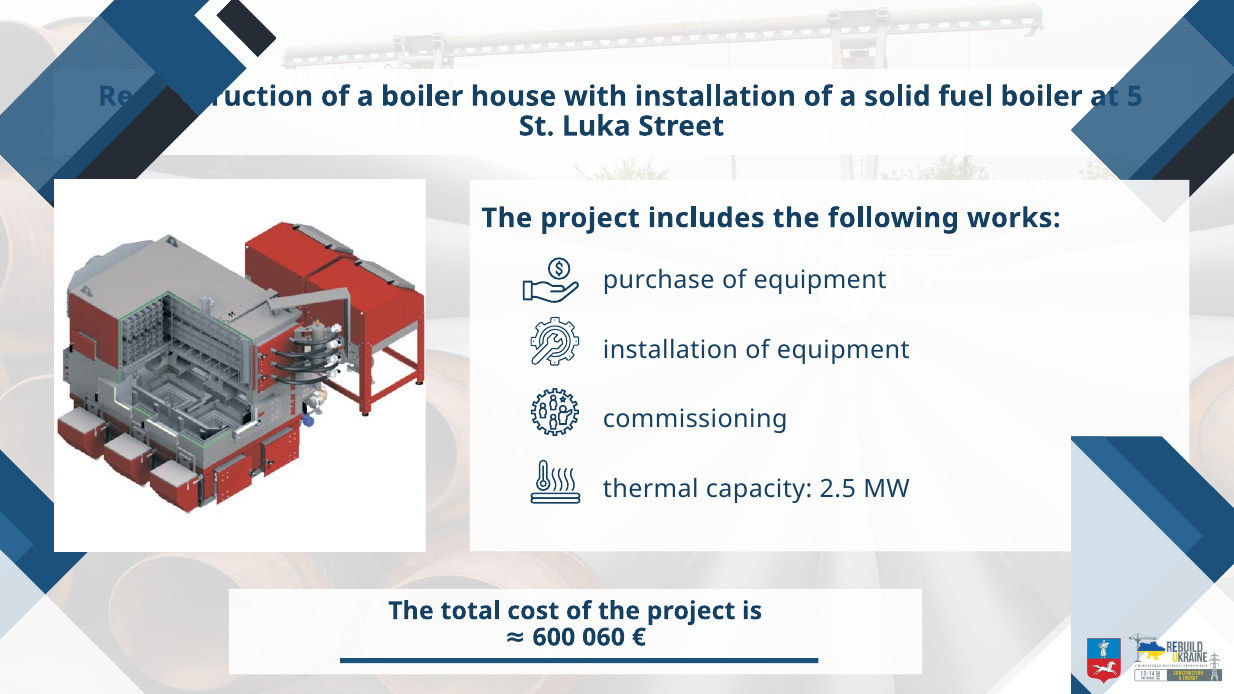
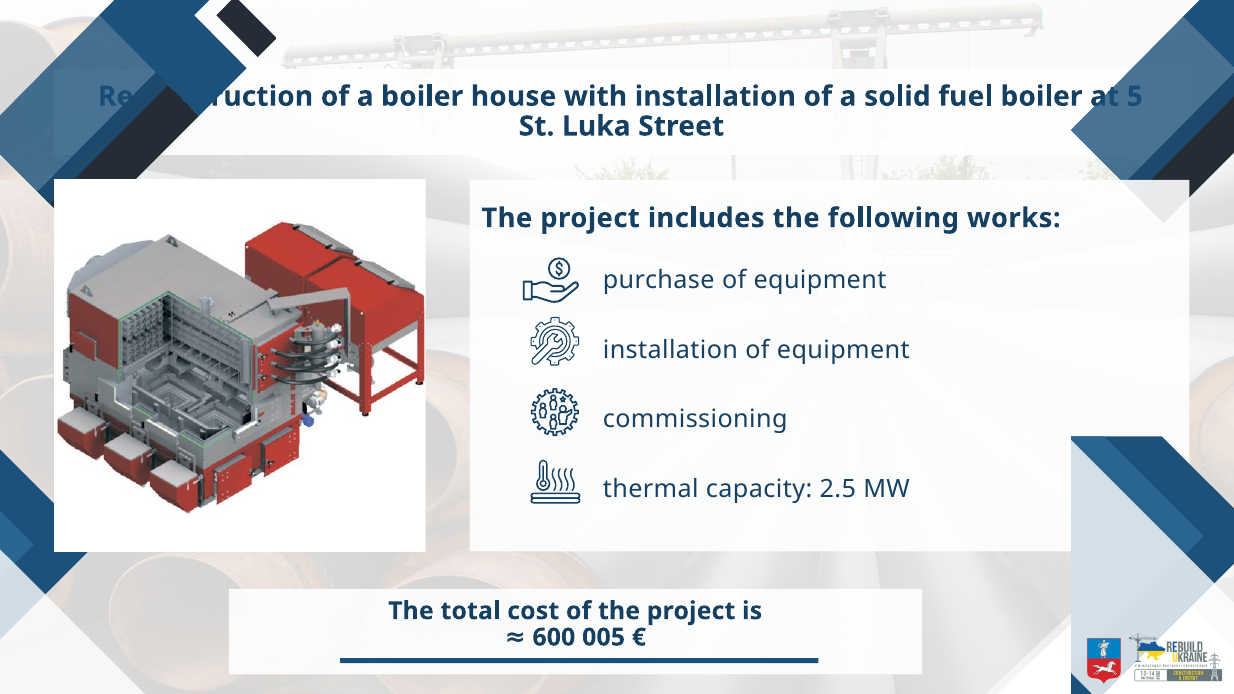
060: 060 -> 005
